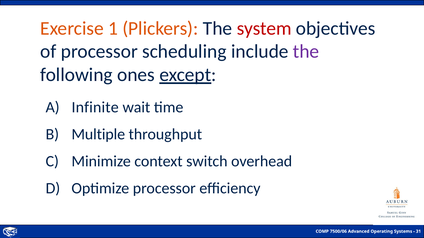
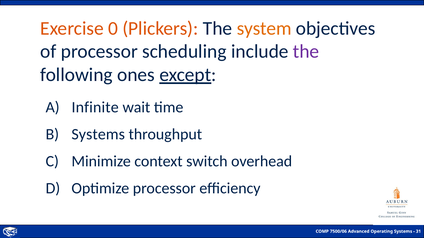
1: 1 -> 0
system colour: red -> orange
Multiple at (98, 135): Multiple -> Systems
